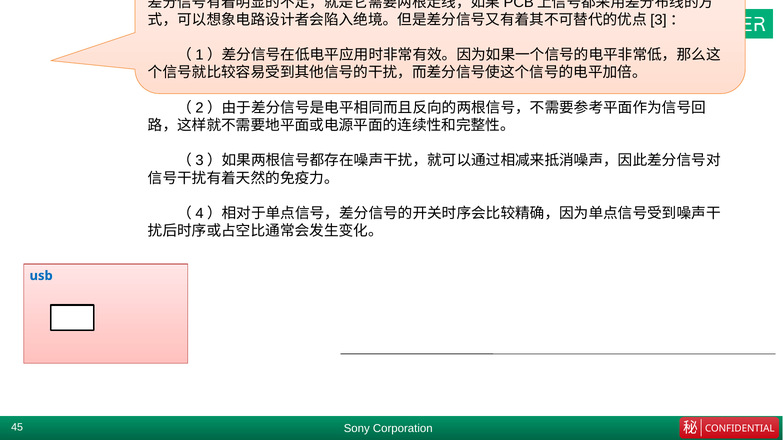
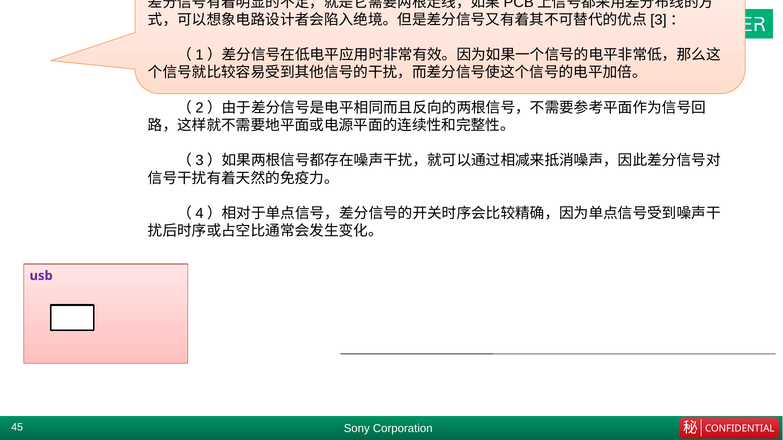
usb colour: blue -> purple
